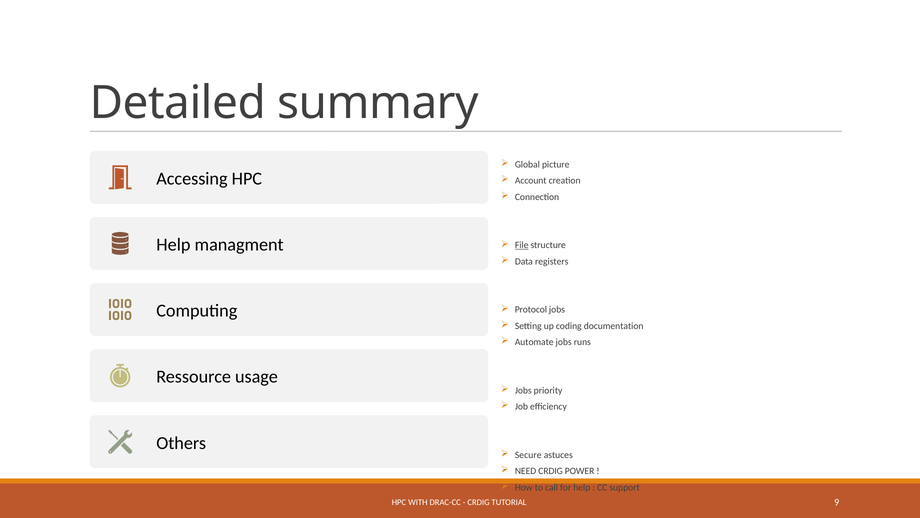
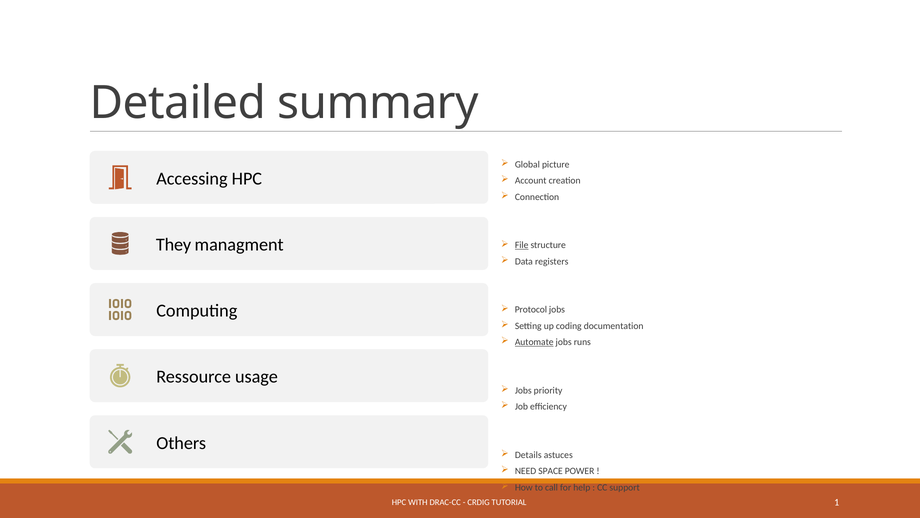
Help at (173, 244): Help -> They
Automate underline: none -> present
Secure: Secure -> Details
NEED CRDIG: CRDIG -> SPACE
9: 9 -> 1
